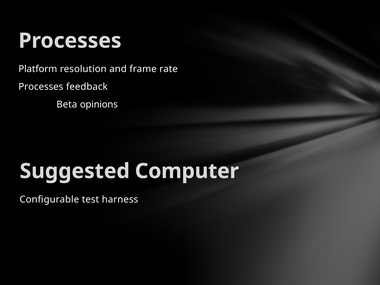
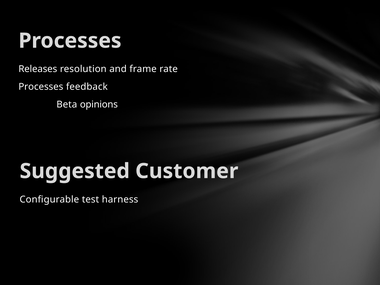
Platform: Platform -> Releases
Computer: Computer -> Customer
